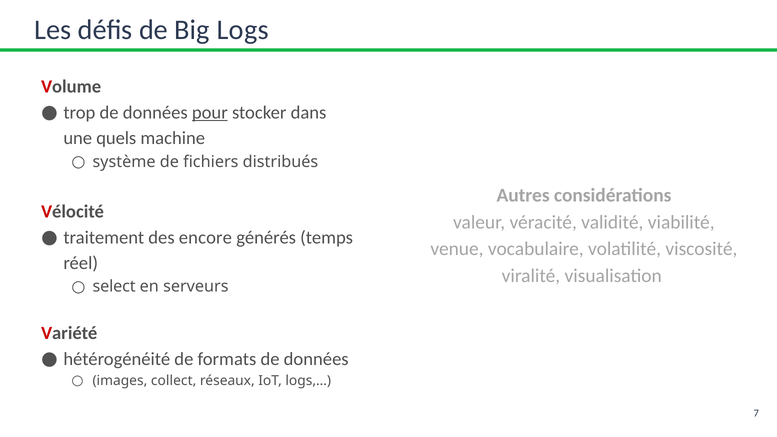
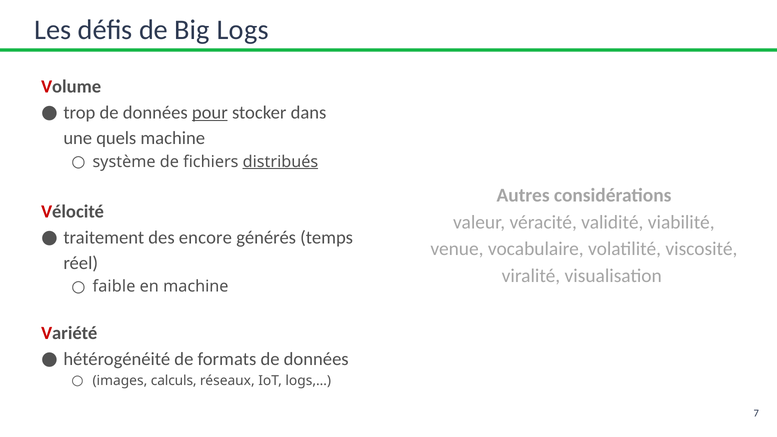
distribués underline: none -> present
select: select -> faible
en serveurs: serveurs -> machine
collect: collect -> calculs
